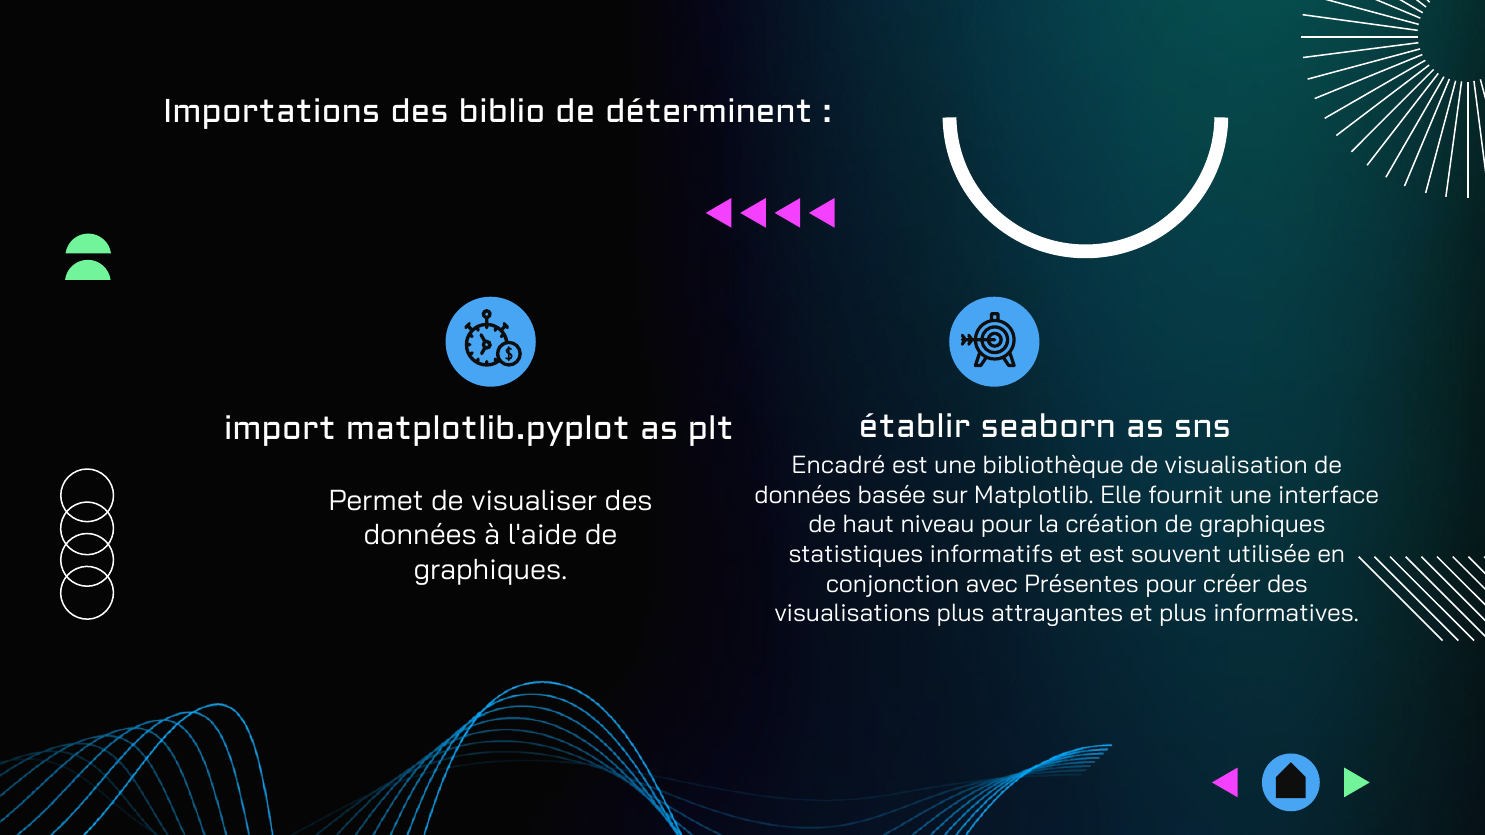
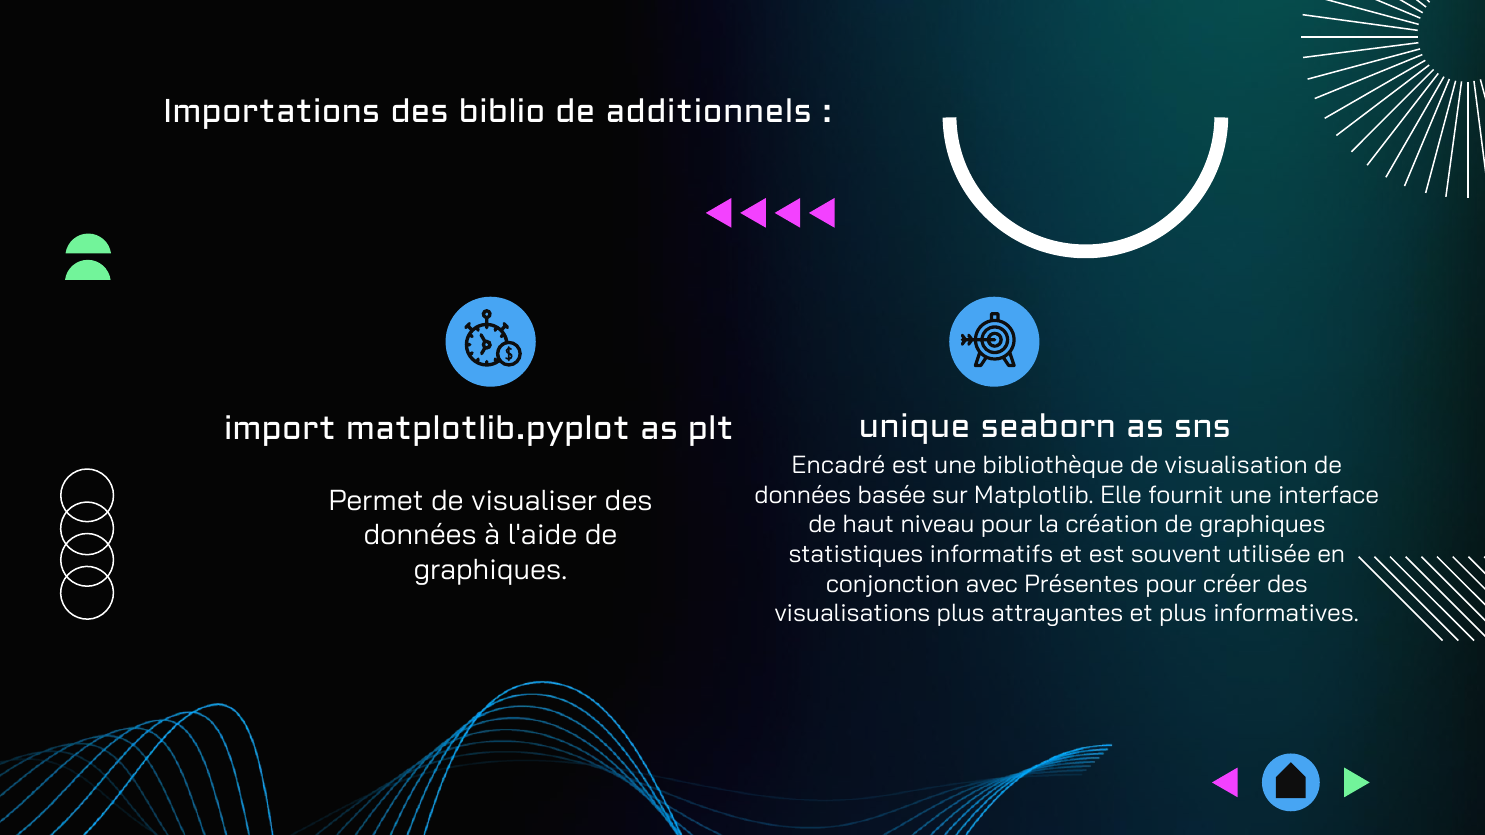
déterminent: déterminent -> additionnels
établir: établir -> unique
